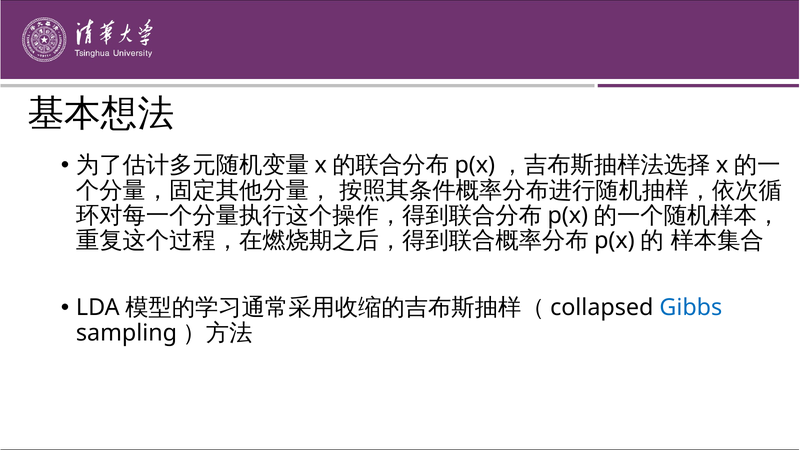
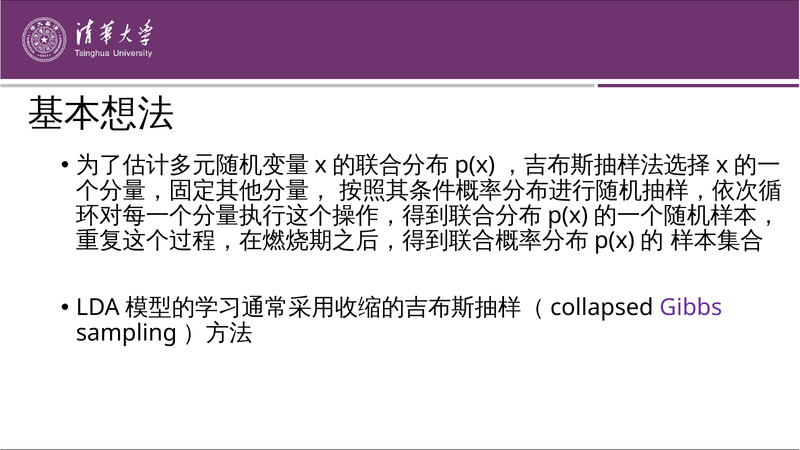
Gibbs colour: blue -> purple
